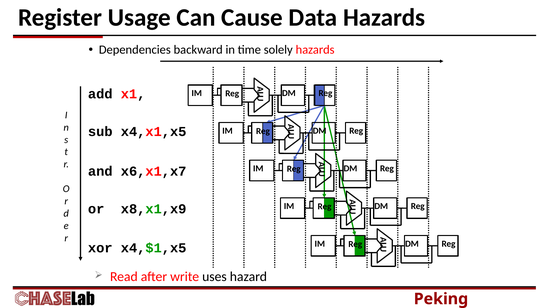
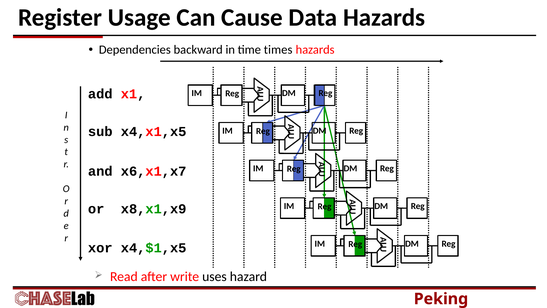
solely: solely -> times
